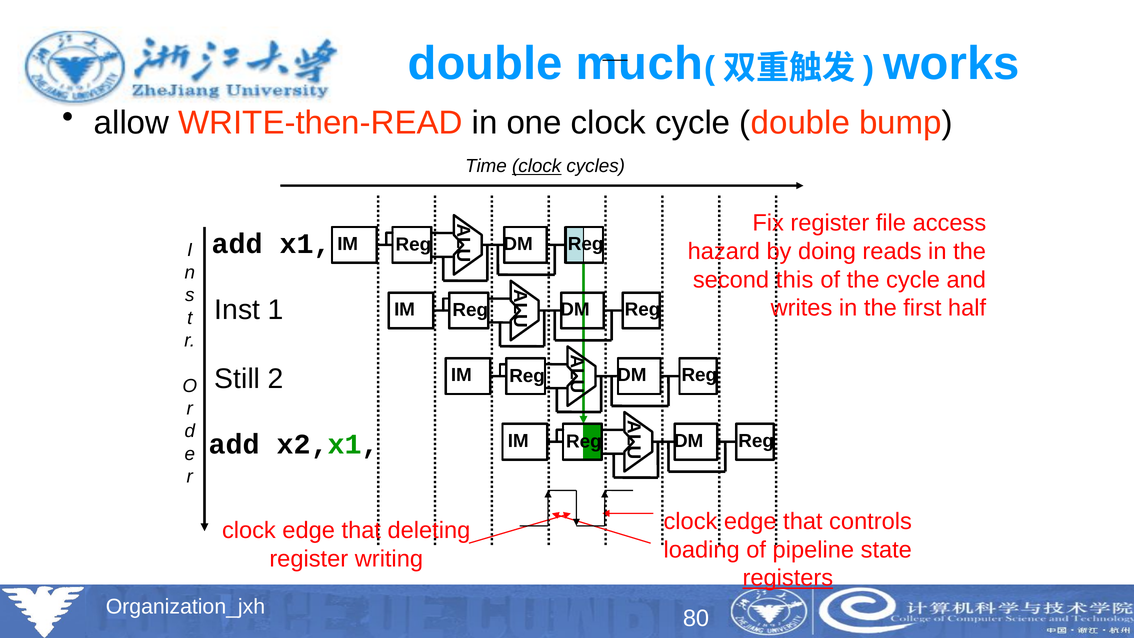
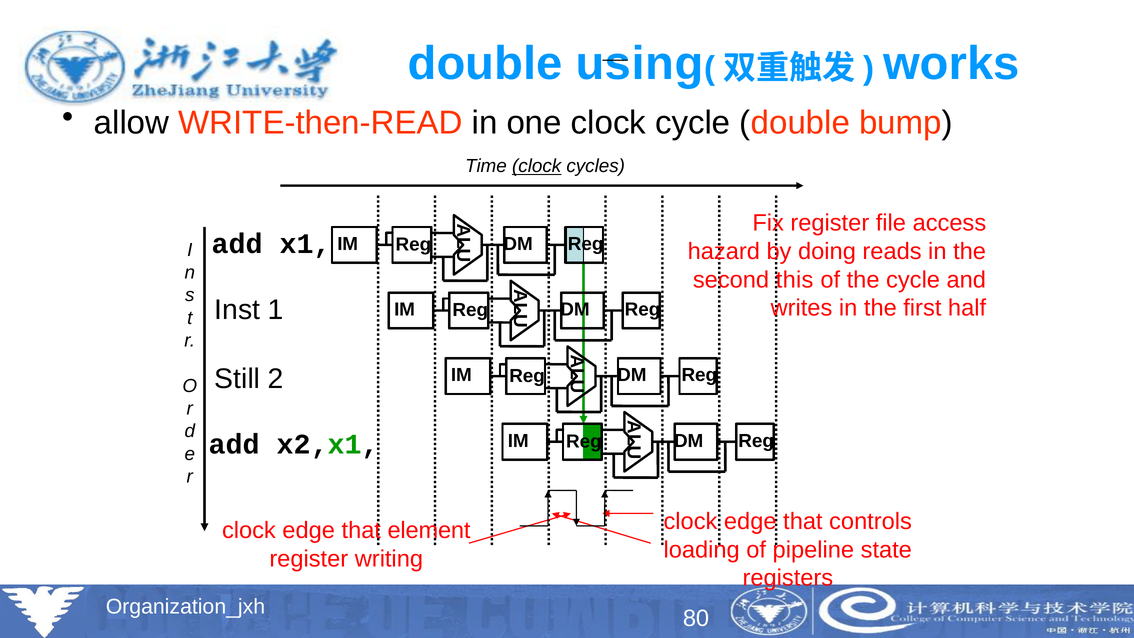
much: much -> using
deleting: deleting -> element
registers underline: present -> none
